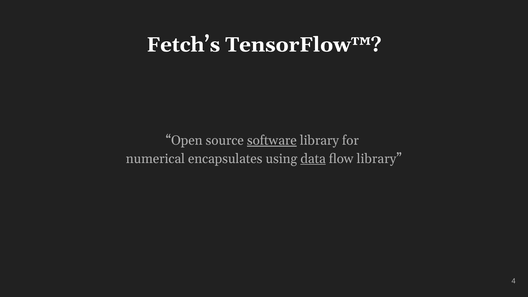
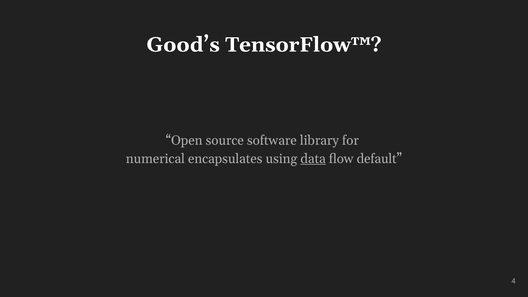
Fetch’s: Fetch’s -> Good’s
software underline: present -> none
flow library: library -> default
